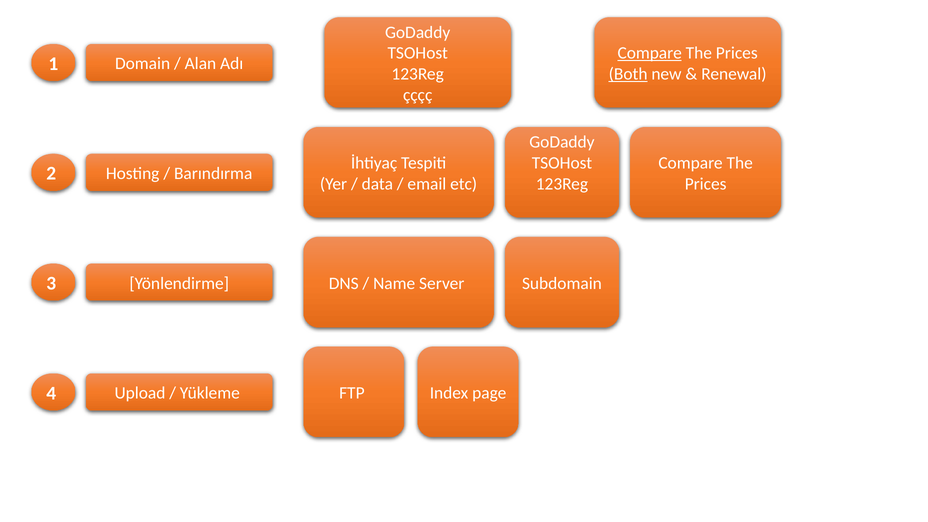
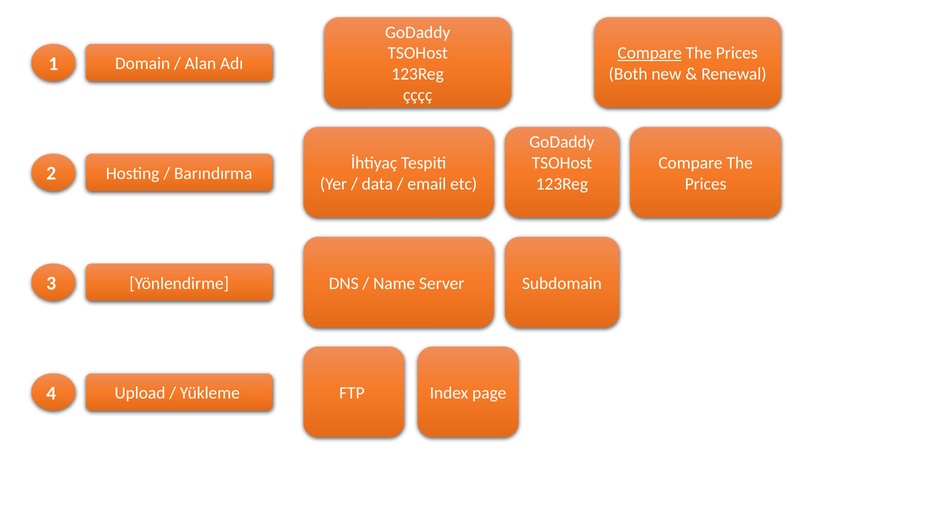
Both underline: present -> none
